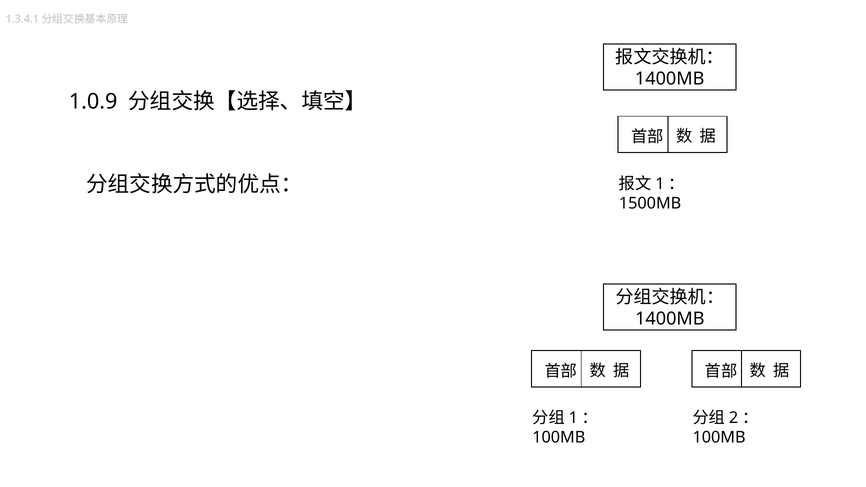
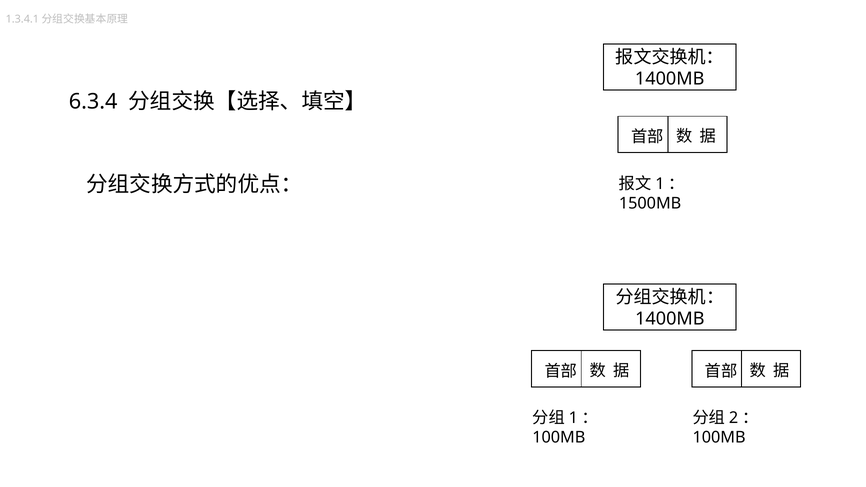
1.0.9: 1.0.9 -> 6.3.4
